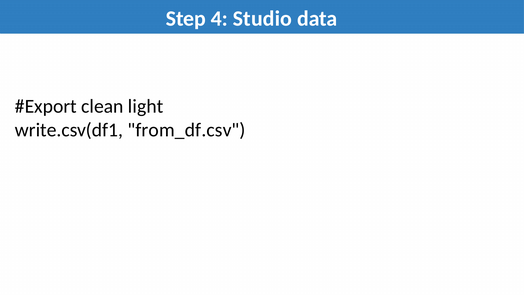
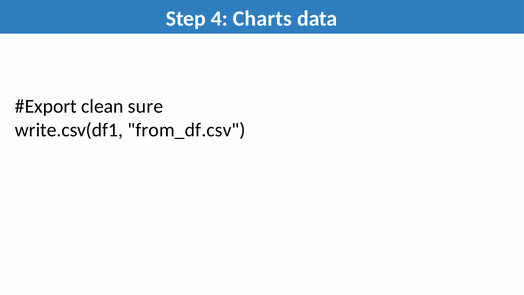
Studio: Studio -> Charts
light: light -> sure
